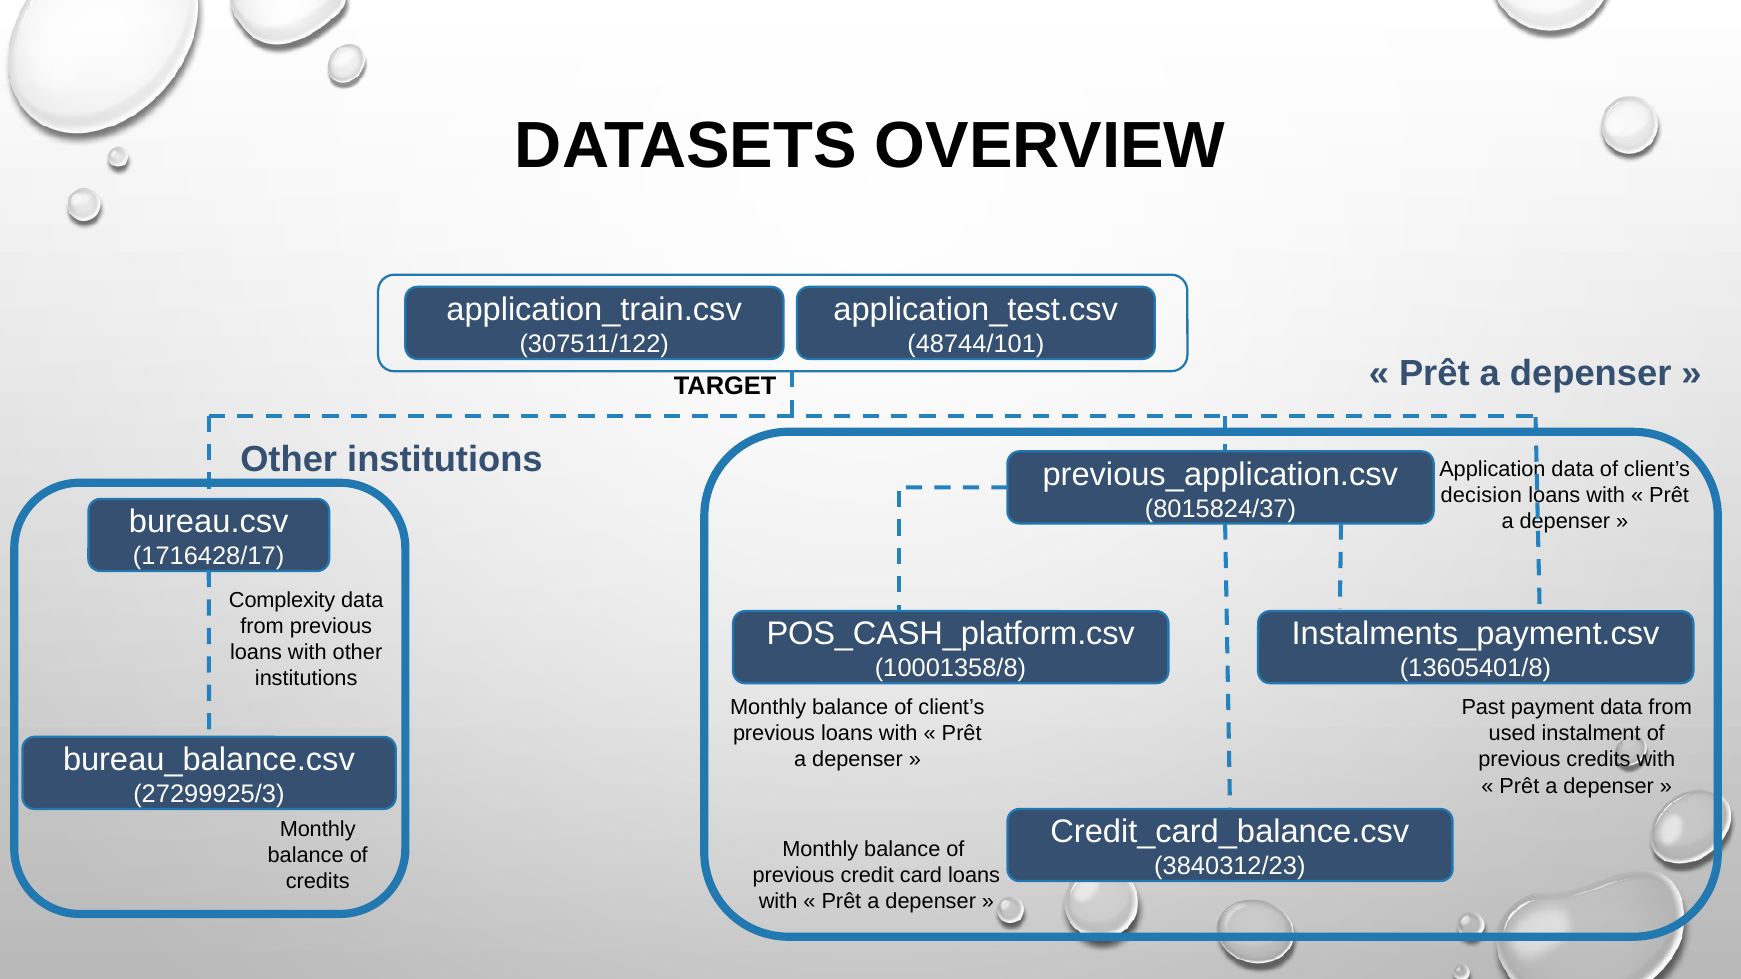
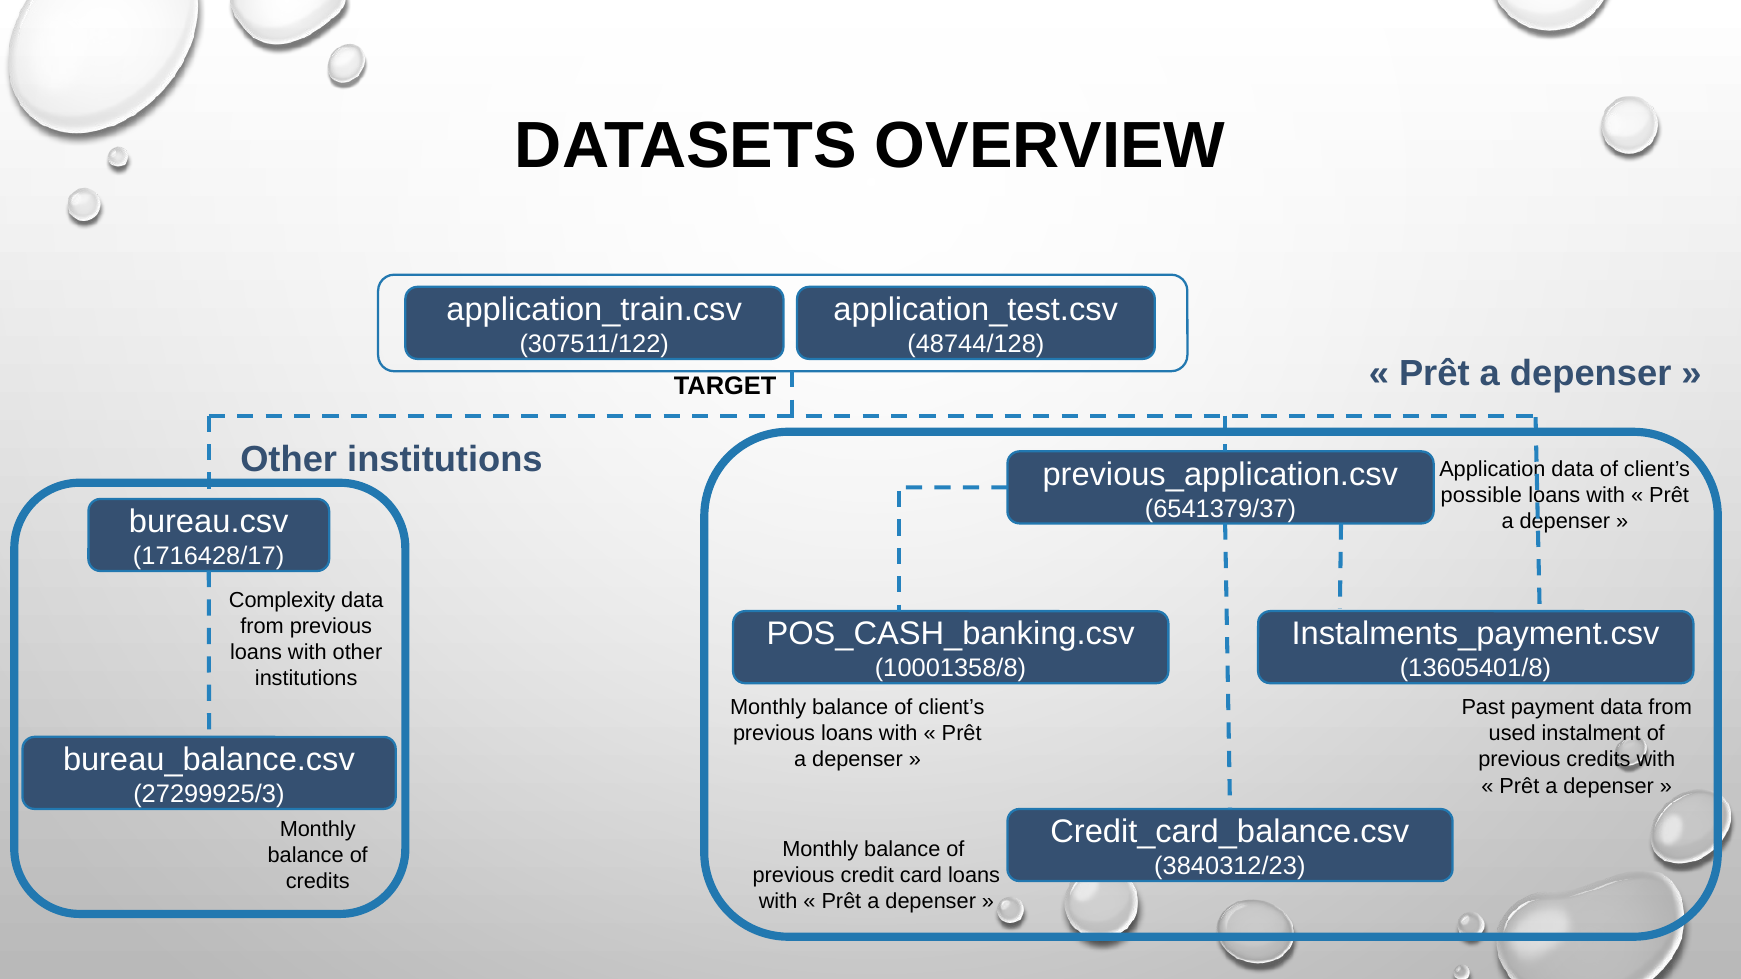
48744/101: 48744/101 -> 48744/128
decision: decision -> possible
8015824/37: 8015824/37 -> 6541379/37
POS_CASH_platform.csv: POS_CASH_platform.csv -> POS_CASH_banking.csv
